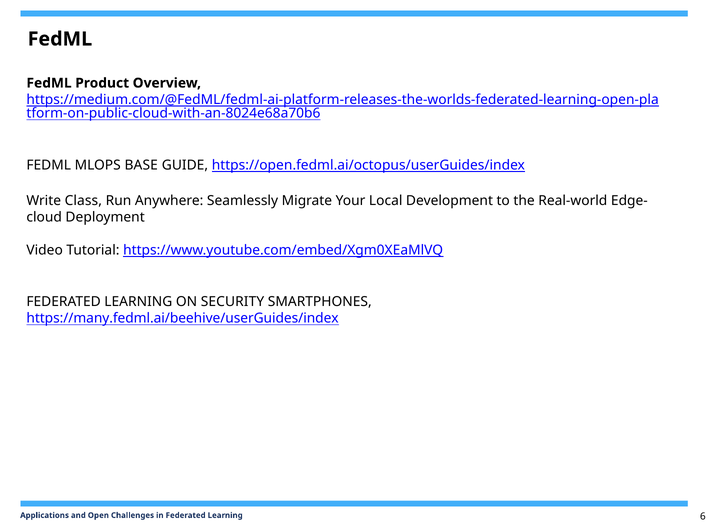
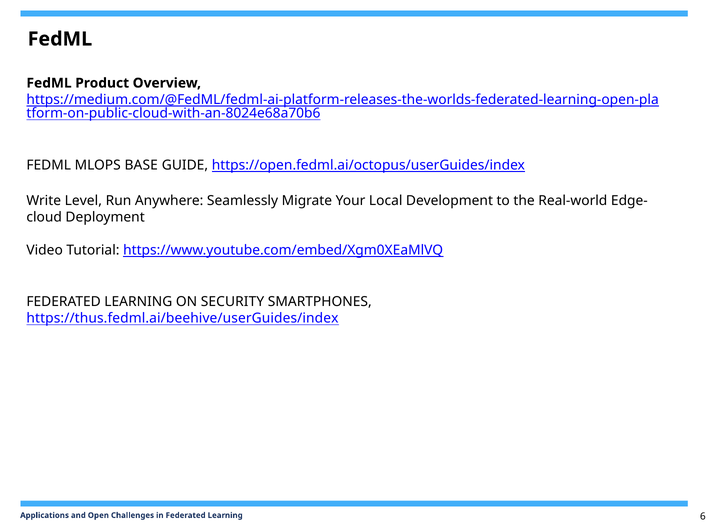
Class: Class -> Level
https://many.fedml.ai/beehive/userGuides/index: https://many.fedml.ai/beehive/userGuides/index -> https://thus.fedml.ai/beehive/userGuides/index
